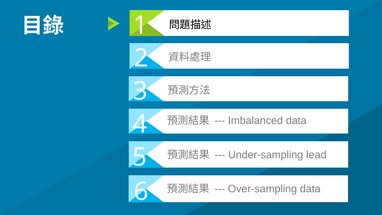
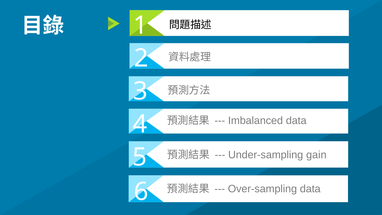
lead: lead -> gain
